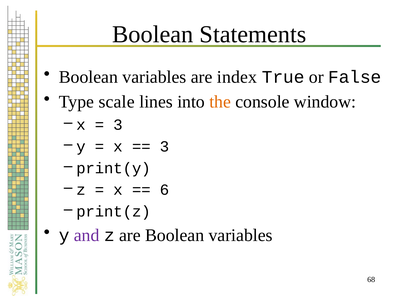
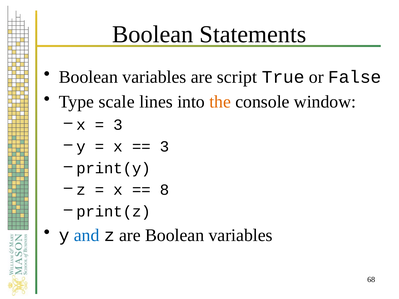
index: index -> script
6: 6 -> 8
and colour: purple -> blue
